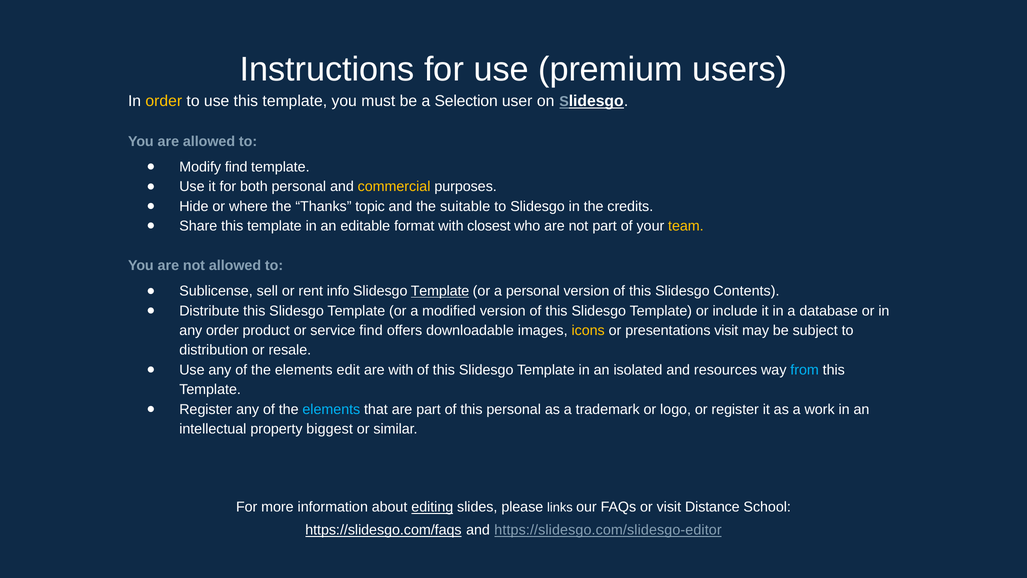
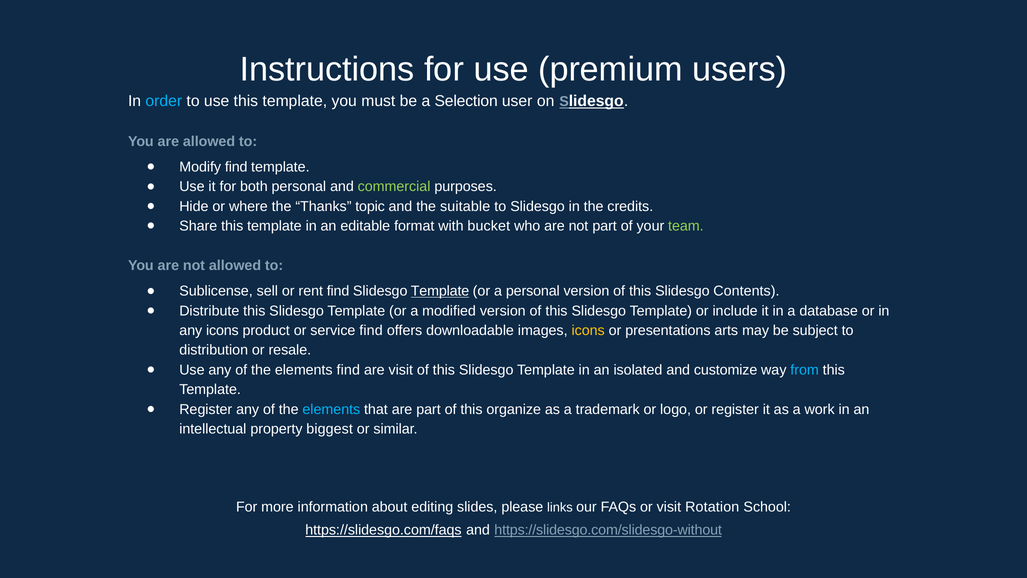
order at (164, 101) colour: yellow -> light blue
commercial colour: yellow -> light green
closest: closest -> bucket
team colour: yellow -> light green
rent info: info -> find
any order: order -> icons
presentations visit: visit -> arts
elements edit: edit -> find
are with: with -> visit
resources: resources -> customize
this personal: personal -> organize
editing underline: present -> none
Distance: Distance -> Rotation
https://slidesgo.com/slidesgo-editor: https://slidesgo.com/slidesgo-editor -> https://slidesgo.com/slidesgo-without
